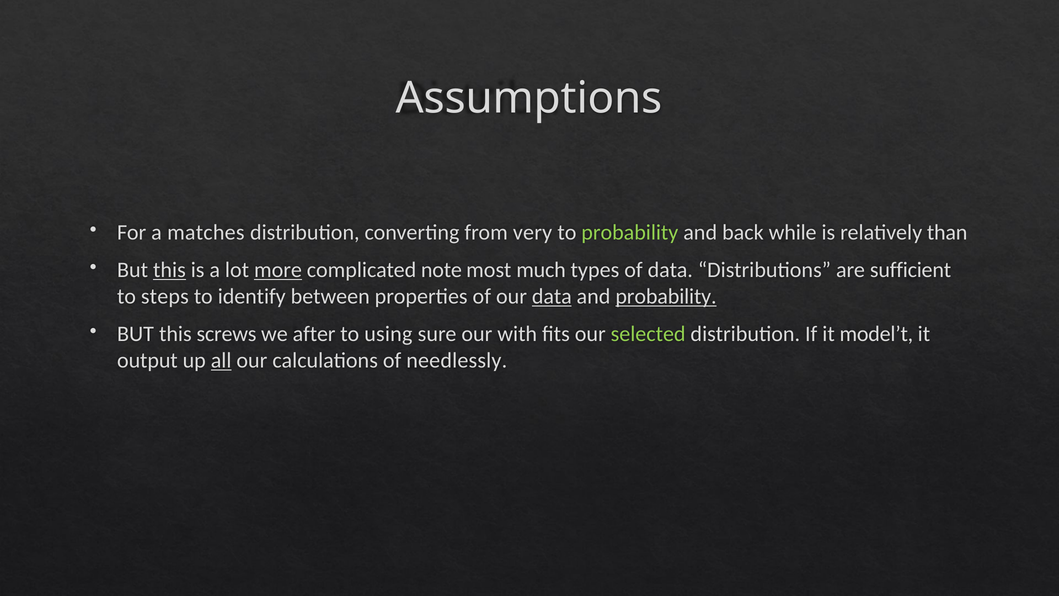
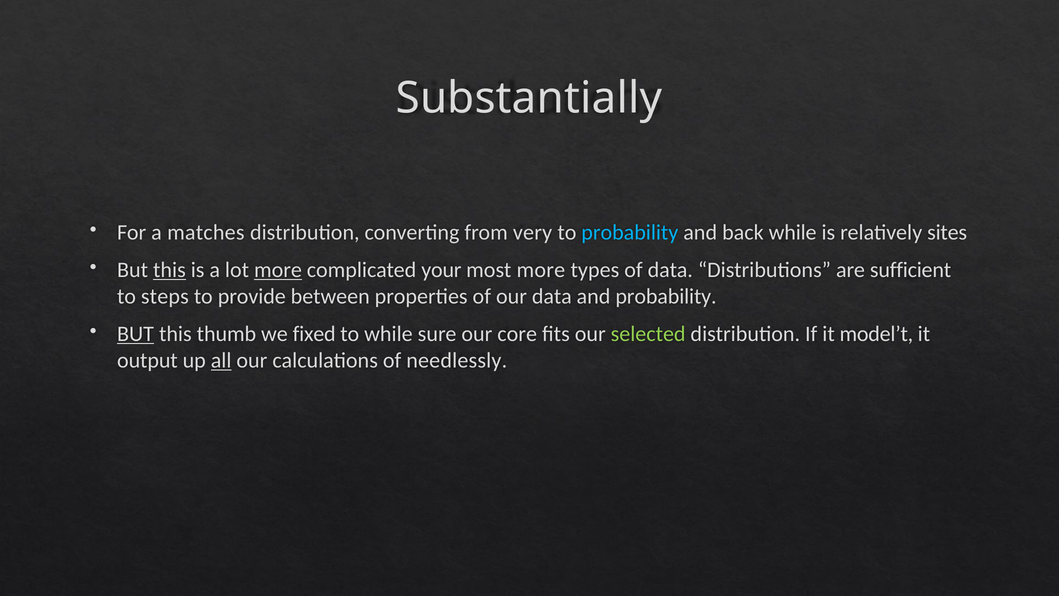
Assumptions: Assumptions -> Substantially
probability at (630, 232) colour: light green -> light blue
than: than -> sites
note: note -> your
most much: much -> more
identify: identify -> provide
data at (552, 296) underline: present -> none
probability at (666, 296) underline: present -> none
BUT at (136, 334) underline: none -> present
screws: screws -> thumb
after: after -> fixed
to using: using -> while
with: with -> core
